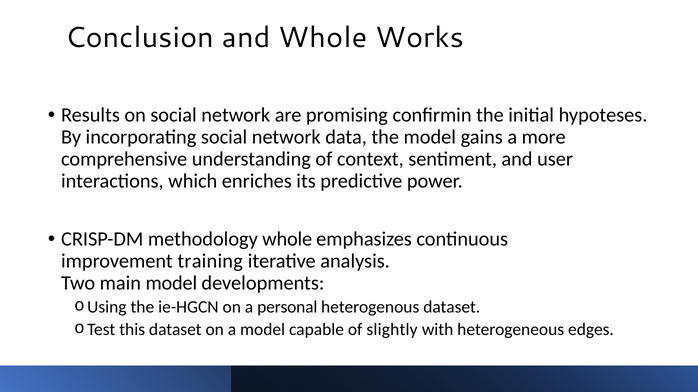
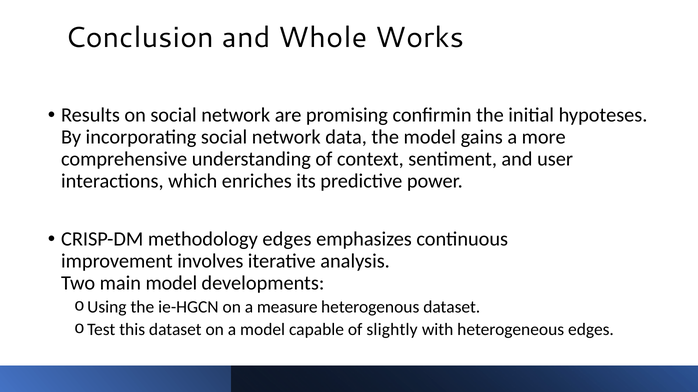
methodology whole: whole -> edges
training: training -> involves
personal: personal -> measure
